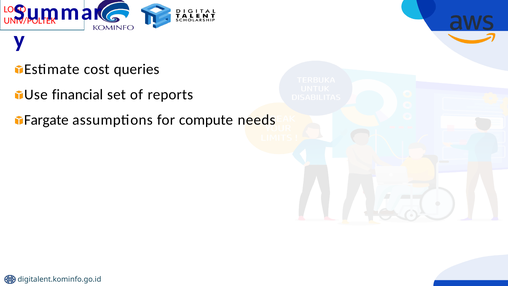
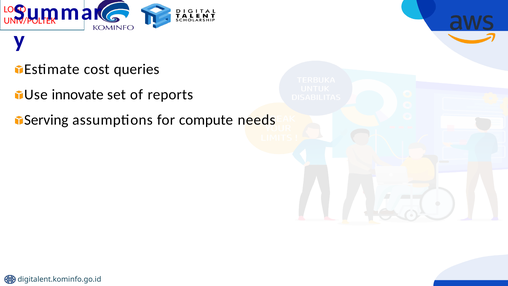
financial: financial -> innovate
Fargate: Fargate -> Serving
